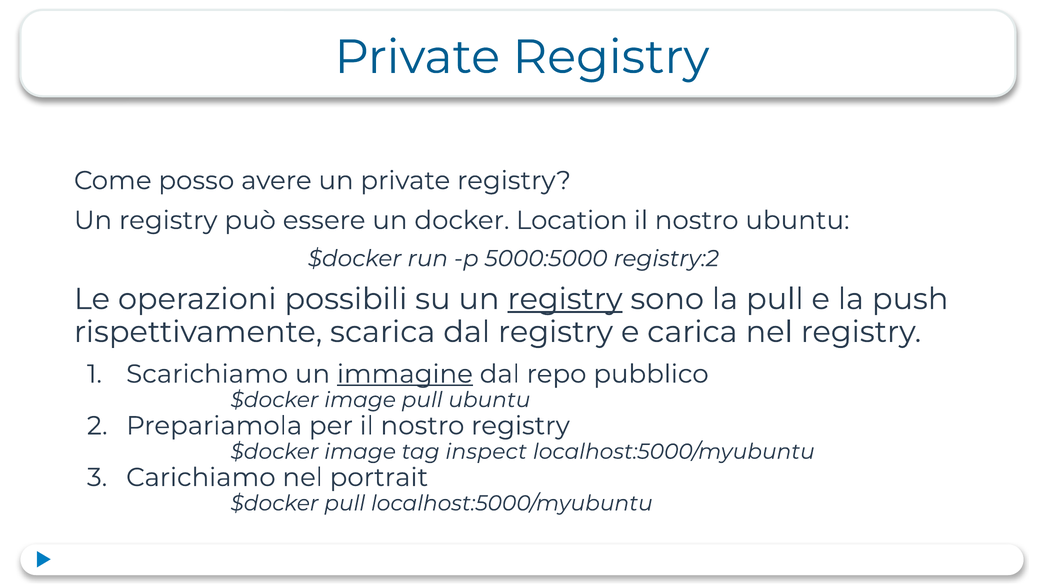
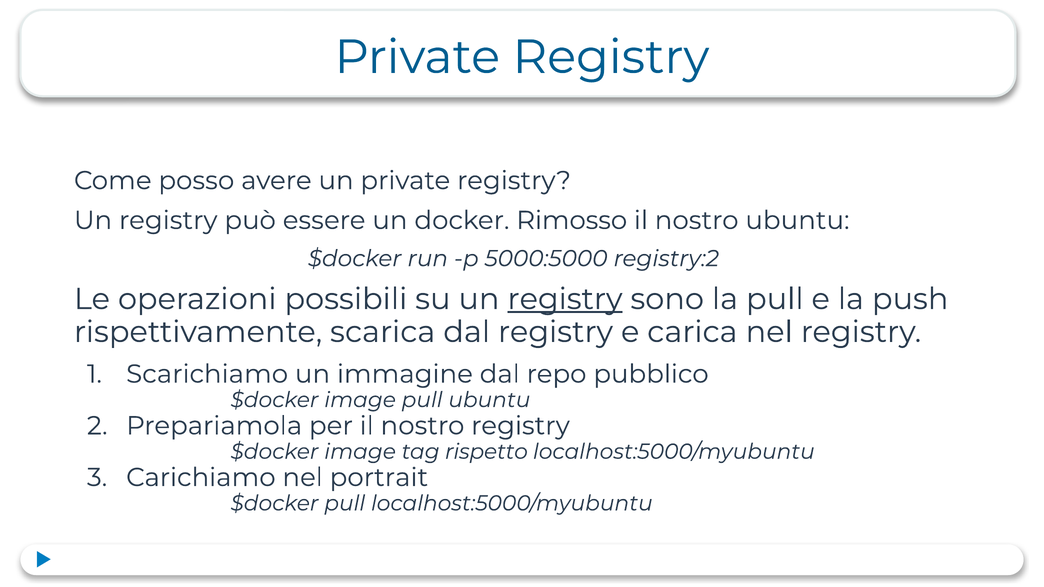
Location: Location -> Rimosso
immagine underline: present -> none
inspect: inspect -> rispetto
